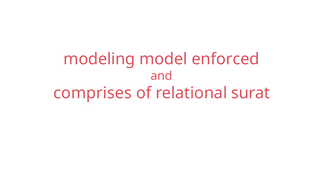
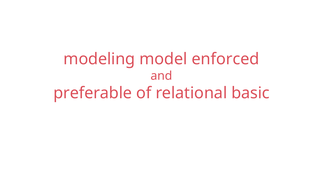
comprises: comprises -> preferable
surat: surat -> basic
